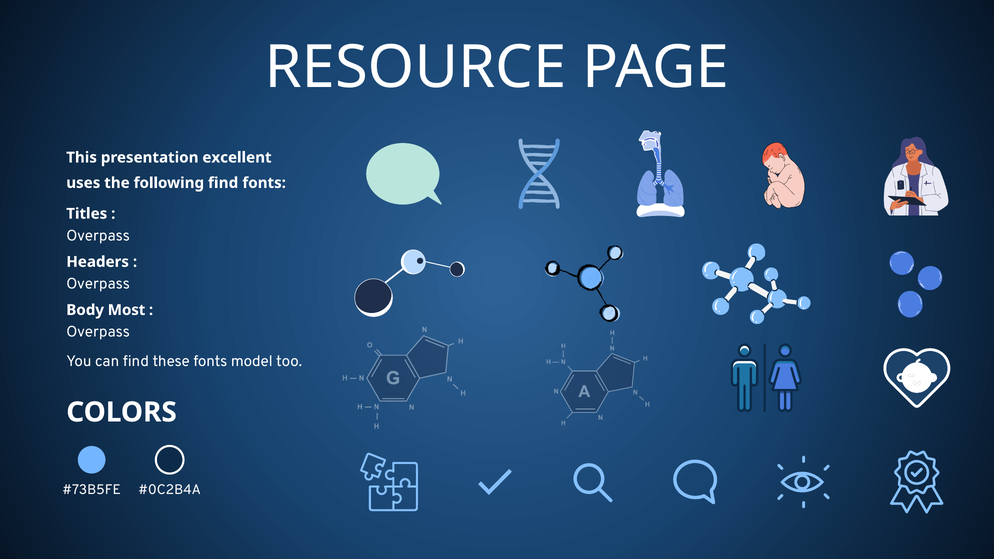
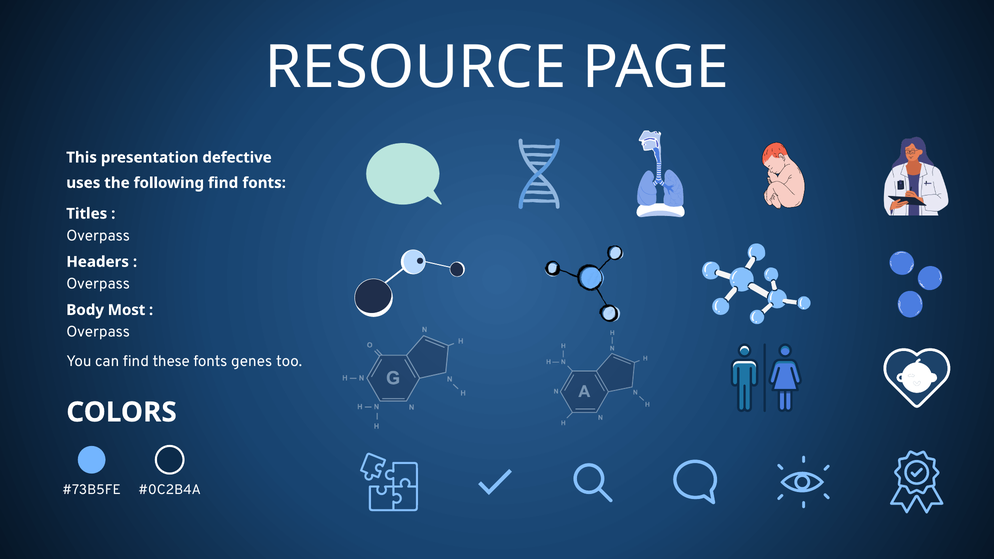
excellent: excellent -> defective
model: model -> genes
